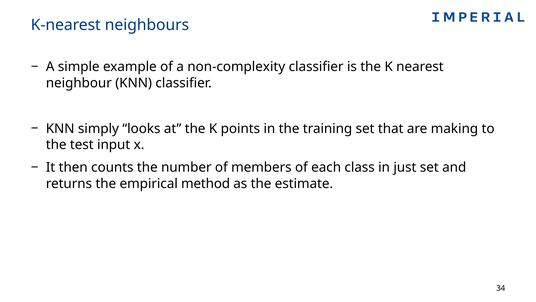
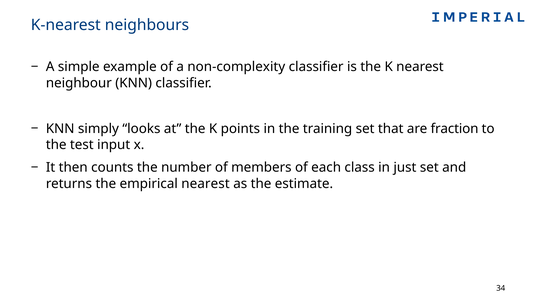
making: making -> fraction
empirical method: method -> nearest
